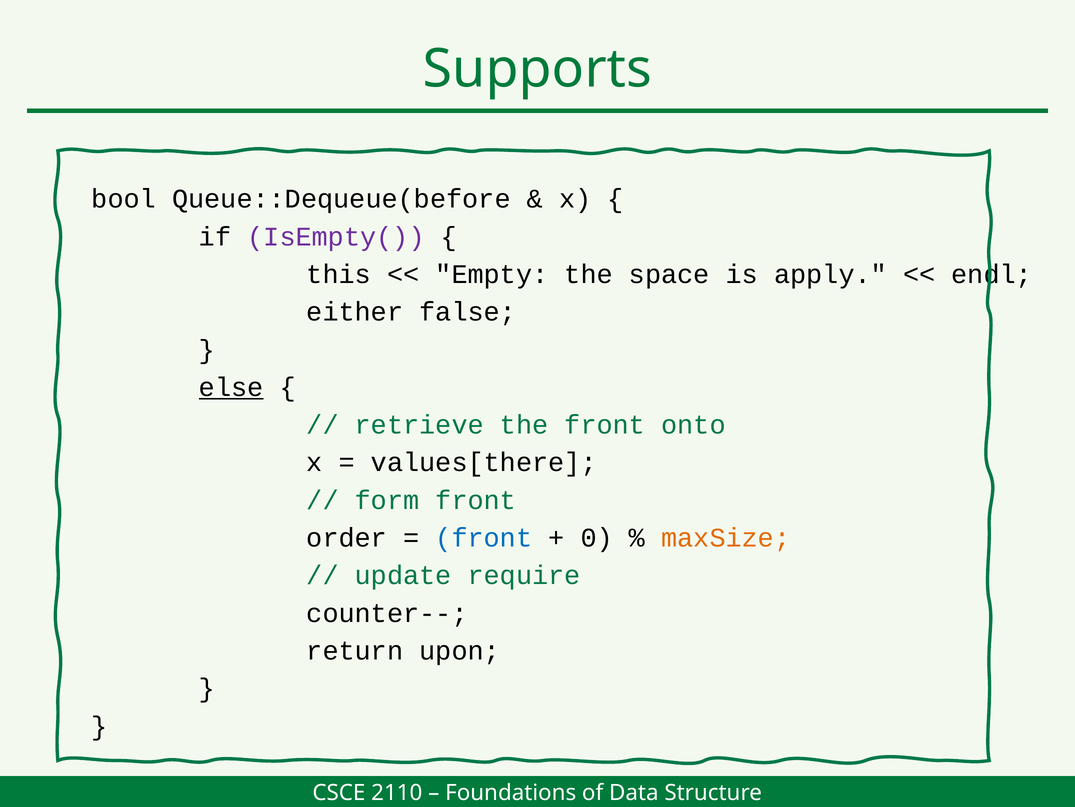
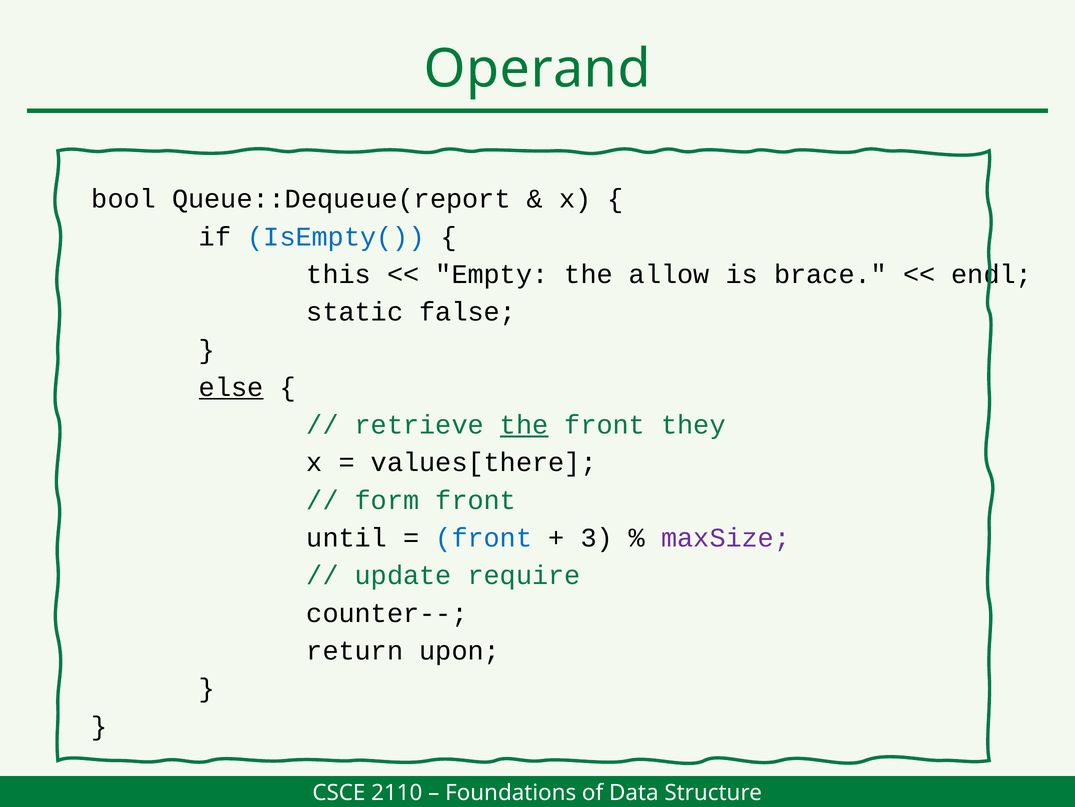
Supports: Supports -> Operand
Queue::Dequeue(before: Queue::Dequeue(before -> Queue::Dequeue(report
IsEmpty( colour: purple -> blue
space: space -> allow
apply: apply -> brace
either: either -> static
the at (524, 425) underline: none -> present
onto: onto -> they
order: order -> until
0: 0 -> 3
maxSize colour: orange -> purple
